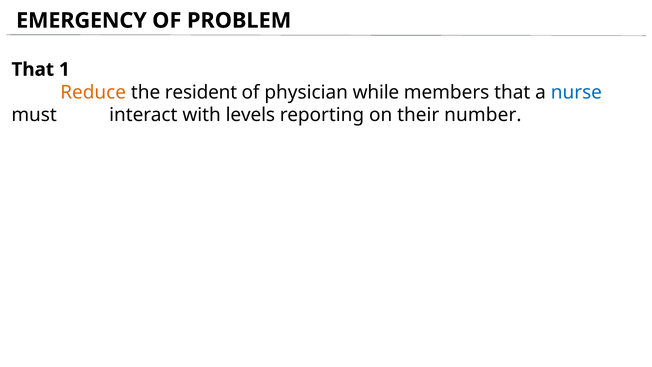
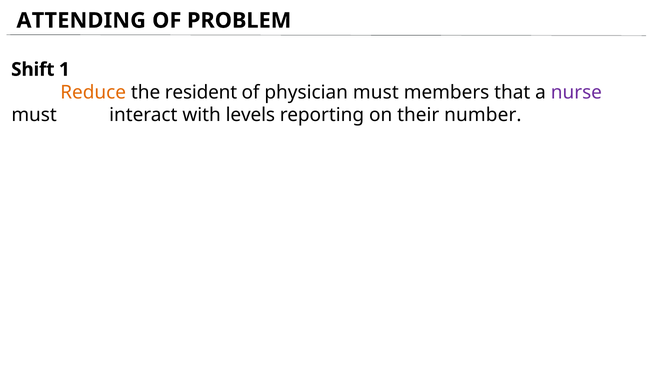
EMERGENCY: EMERGENCY -> ATTENDING
That at (33, 69): That -> Shift
physician while: while -> must
nurse colour: blue -> purple
